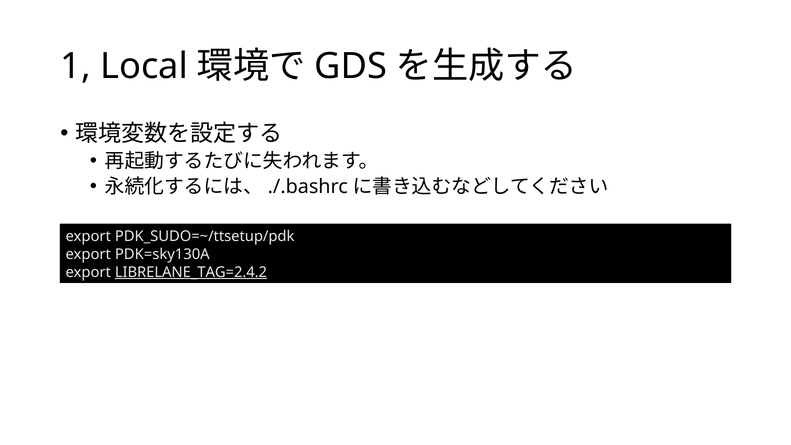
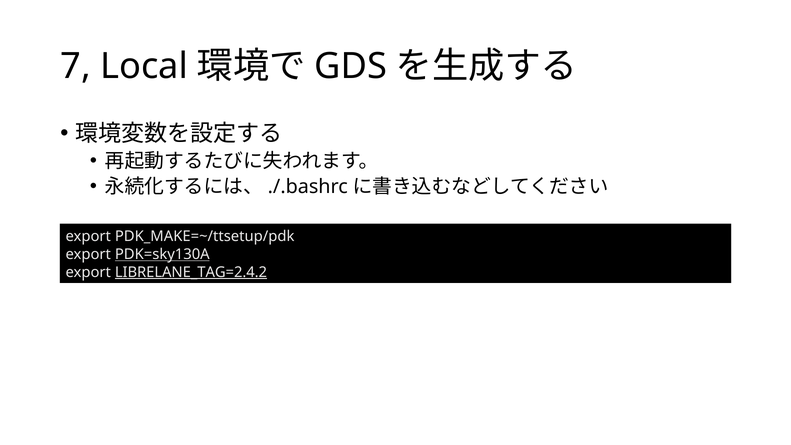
1: 1 -> 7
PDK_SUDO=~/ttsetup/pdk: PDK_SUDO=~/ttsetup/pdk -> PDK_MAKE=~/ttsetup/pdk
PDK=sky130A underline: none -> present
